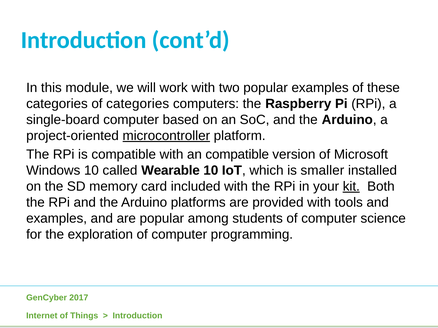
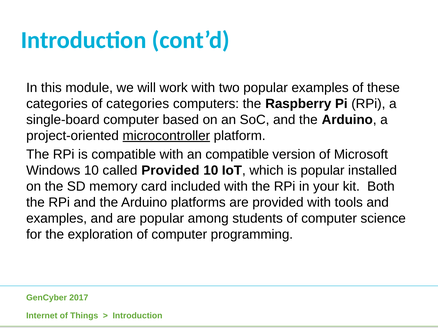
called Wearable: Wearable -> Provided
is smaller: smaller -> popular
kit underline: present -> none
